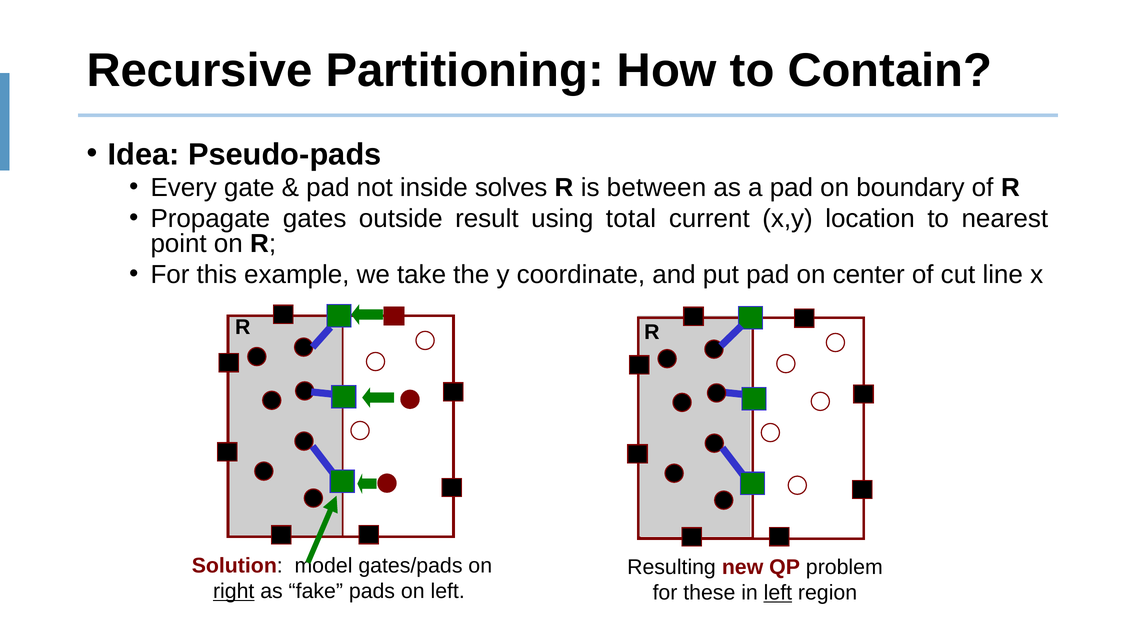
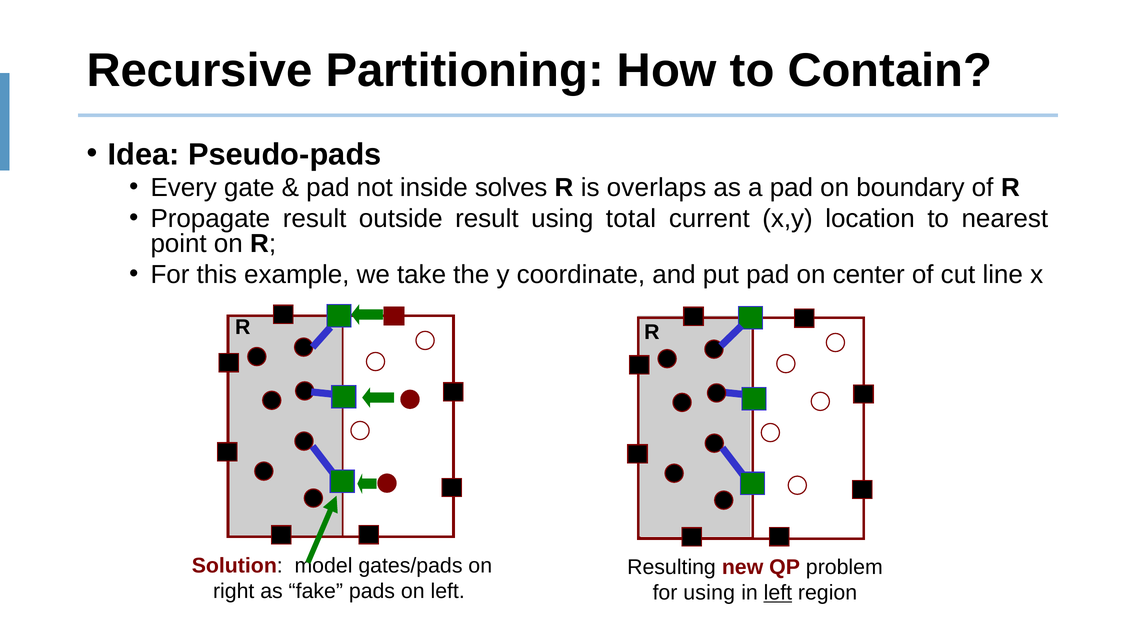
between: between -> overlaps
Propagate gates: gates -> result
right underline: present -> none
for these: these -> using
